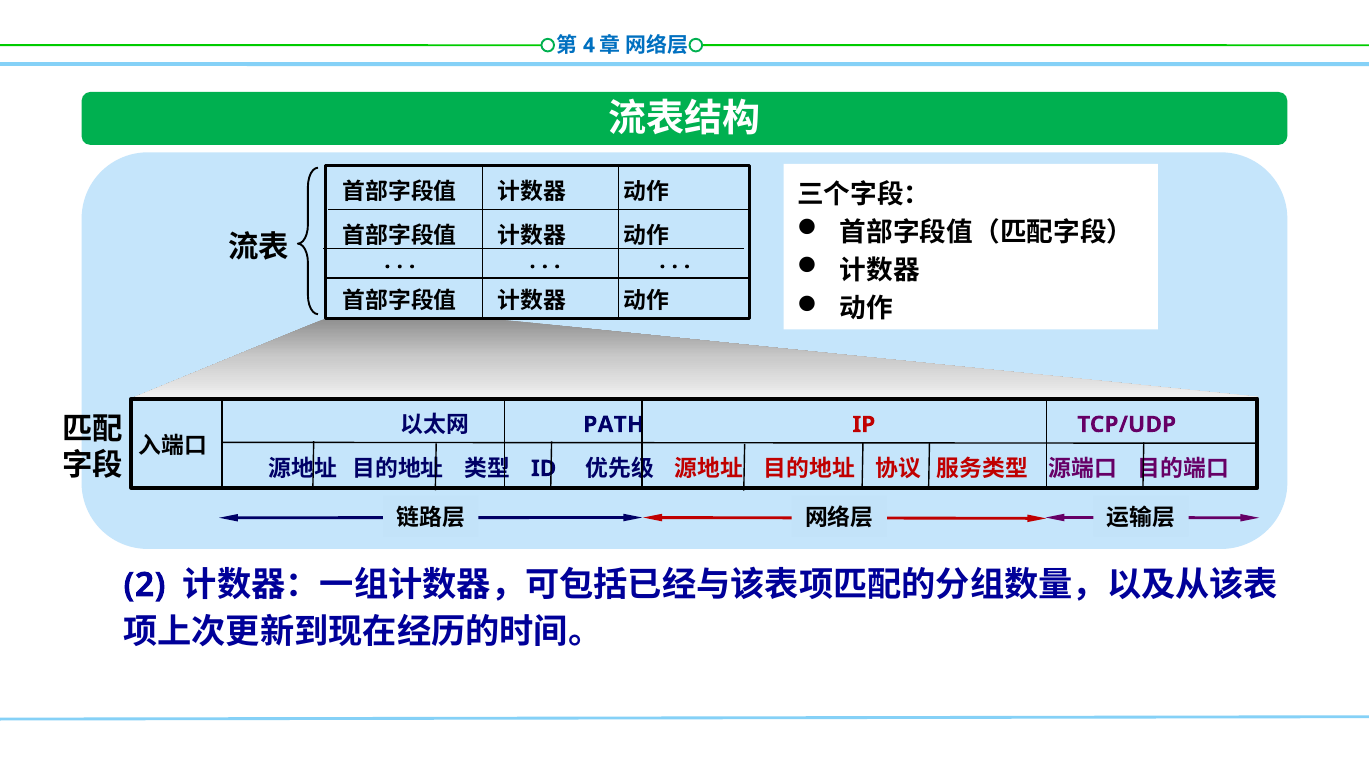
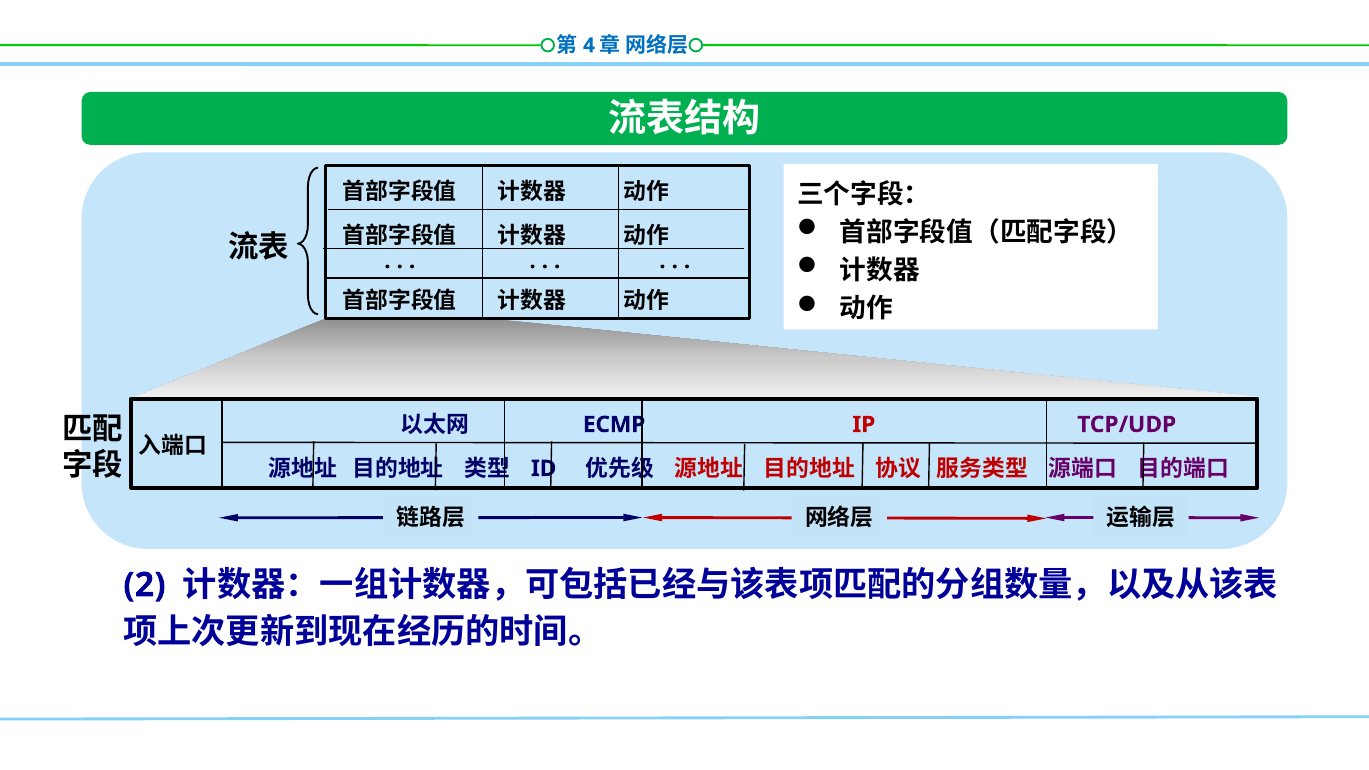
PATH: PATH -> ECMP
